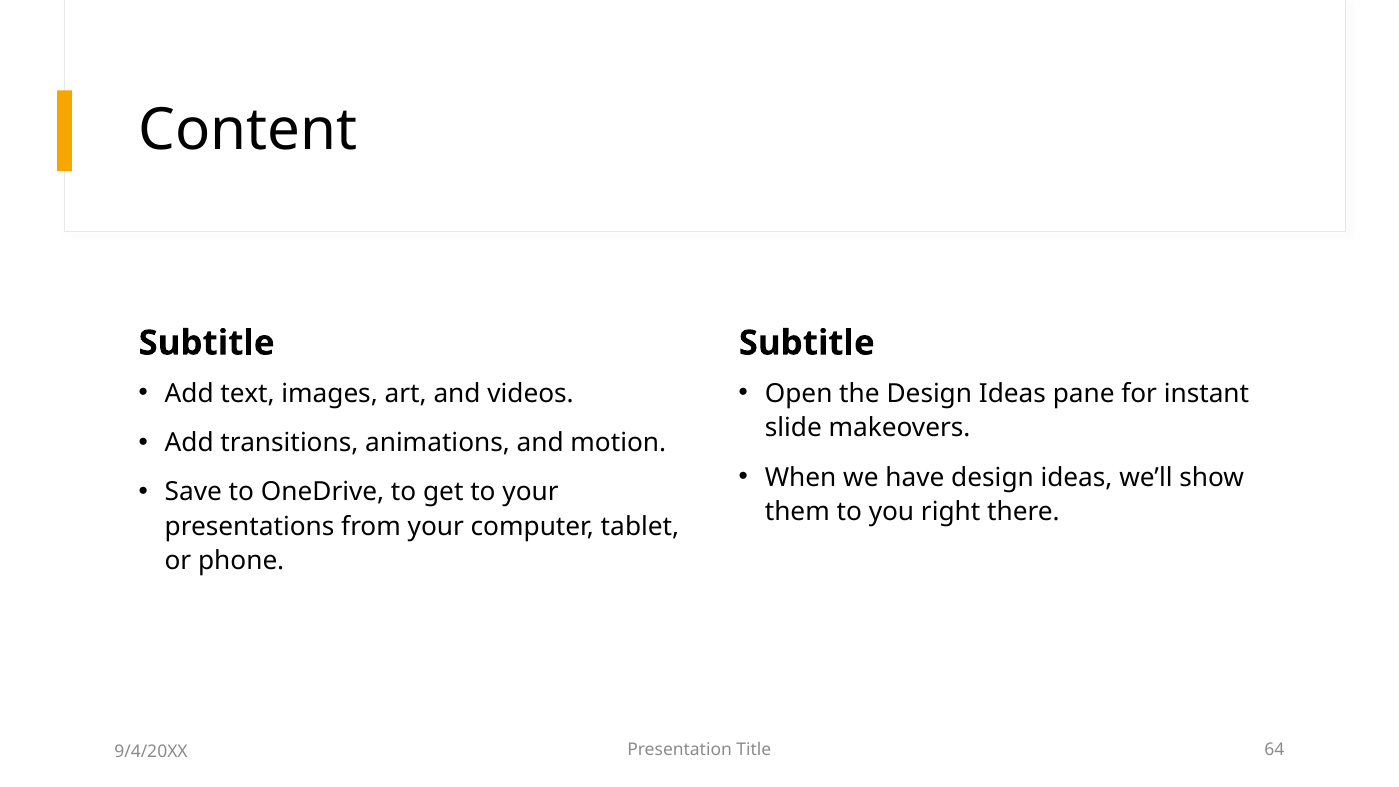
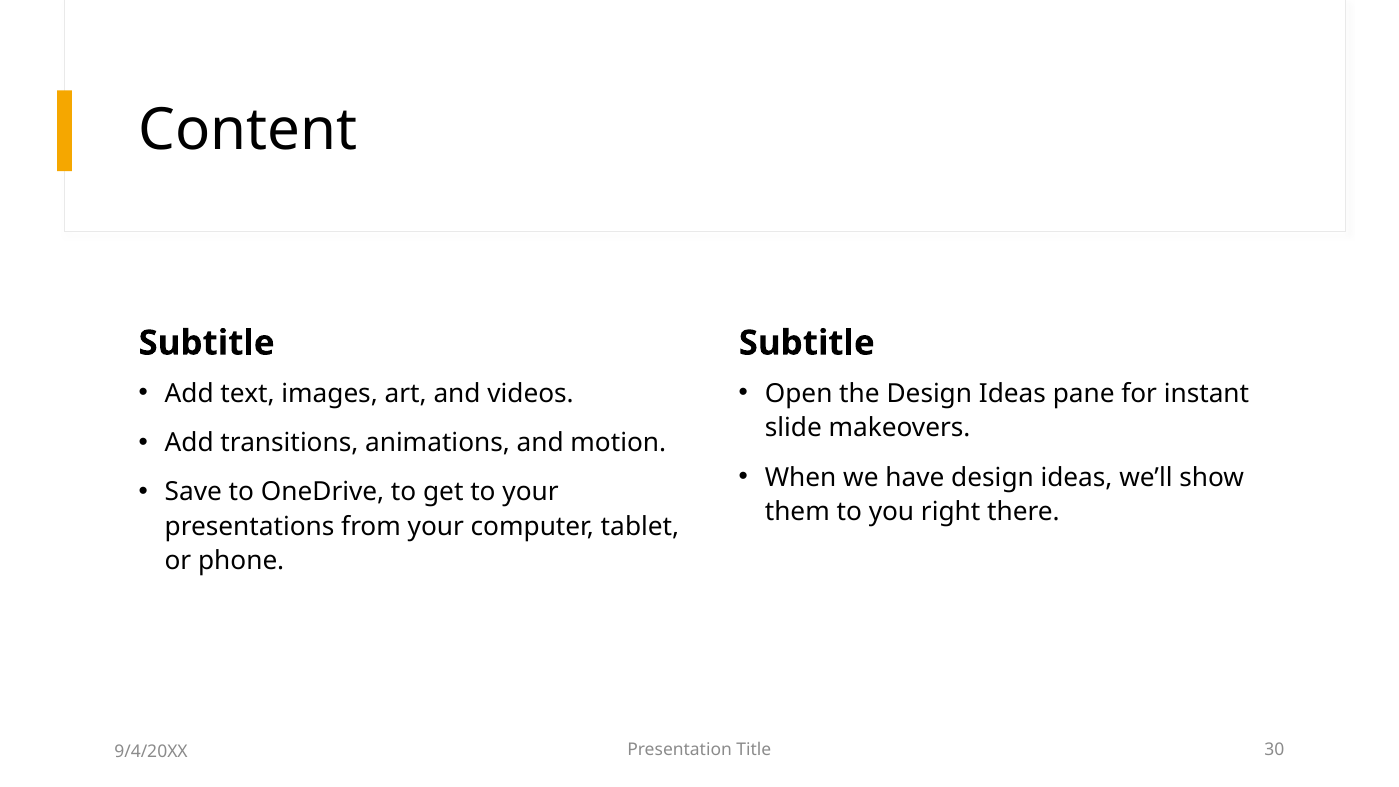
64: 64 -> 30
